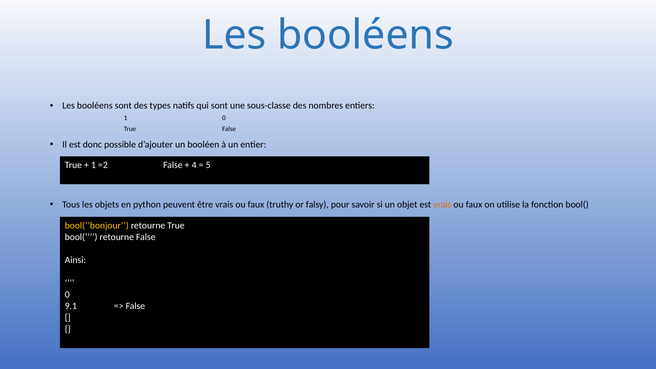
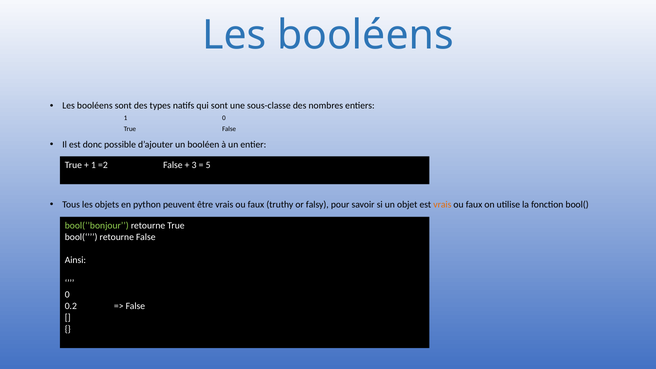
4: 4 -> 3
bool(‘’bonjour colour: yellow -> light green
9.1: 9.1 -> 0.2
